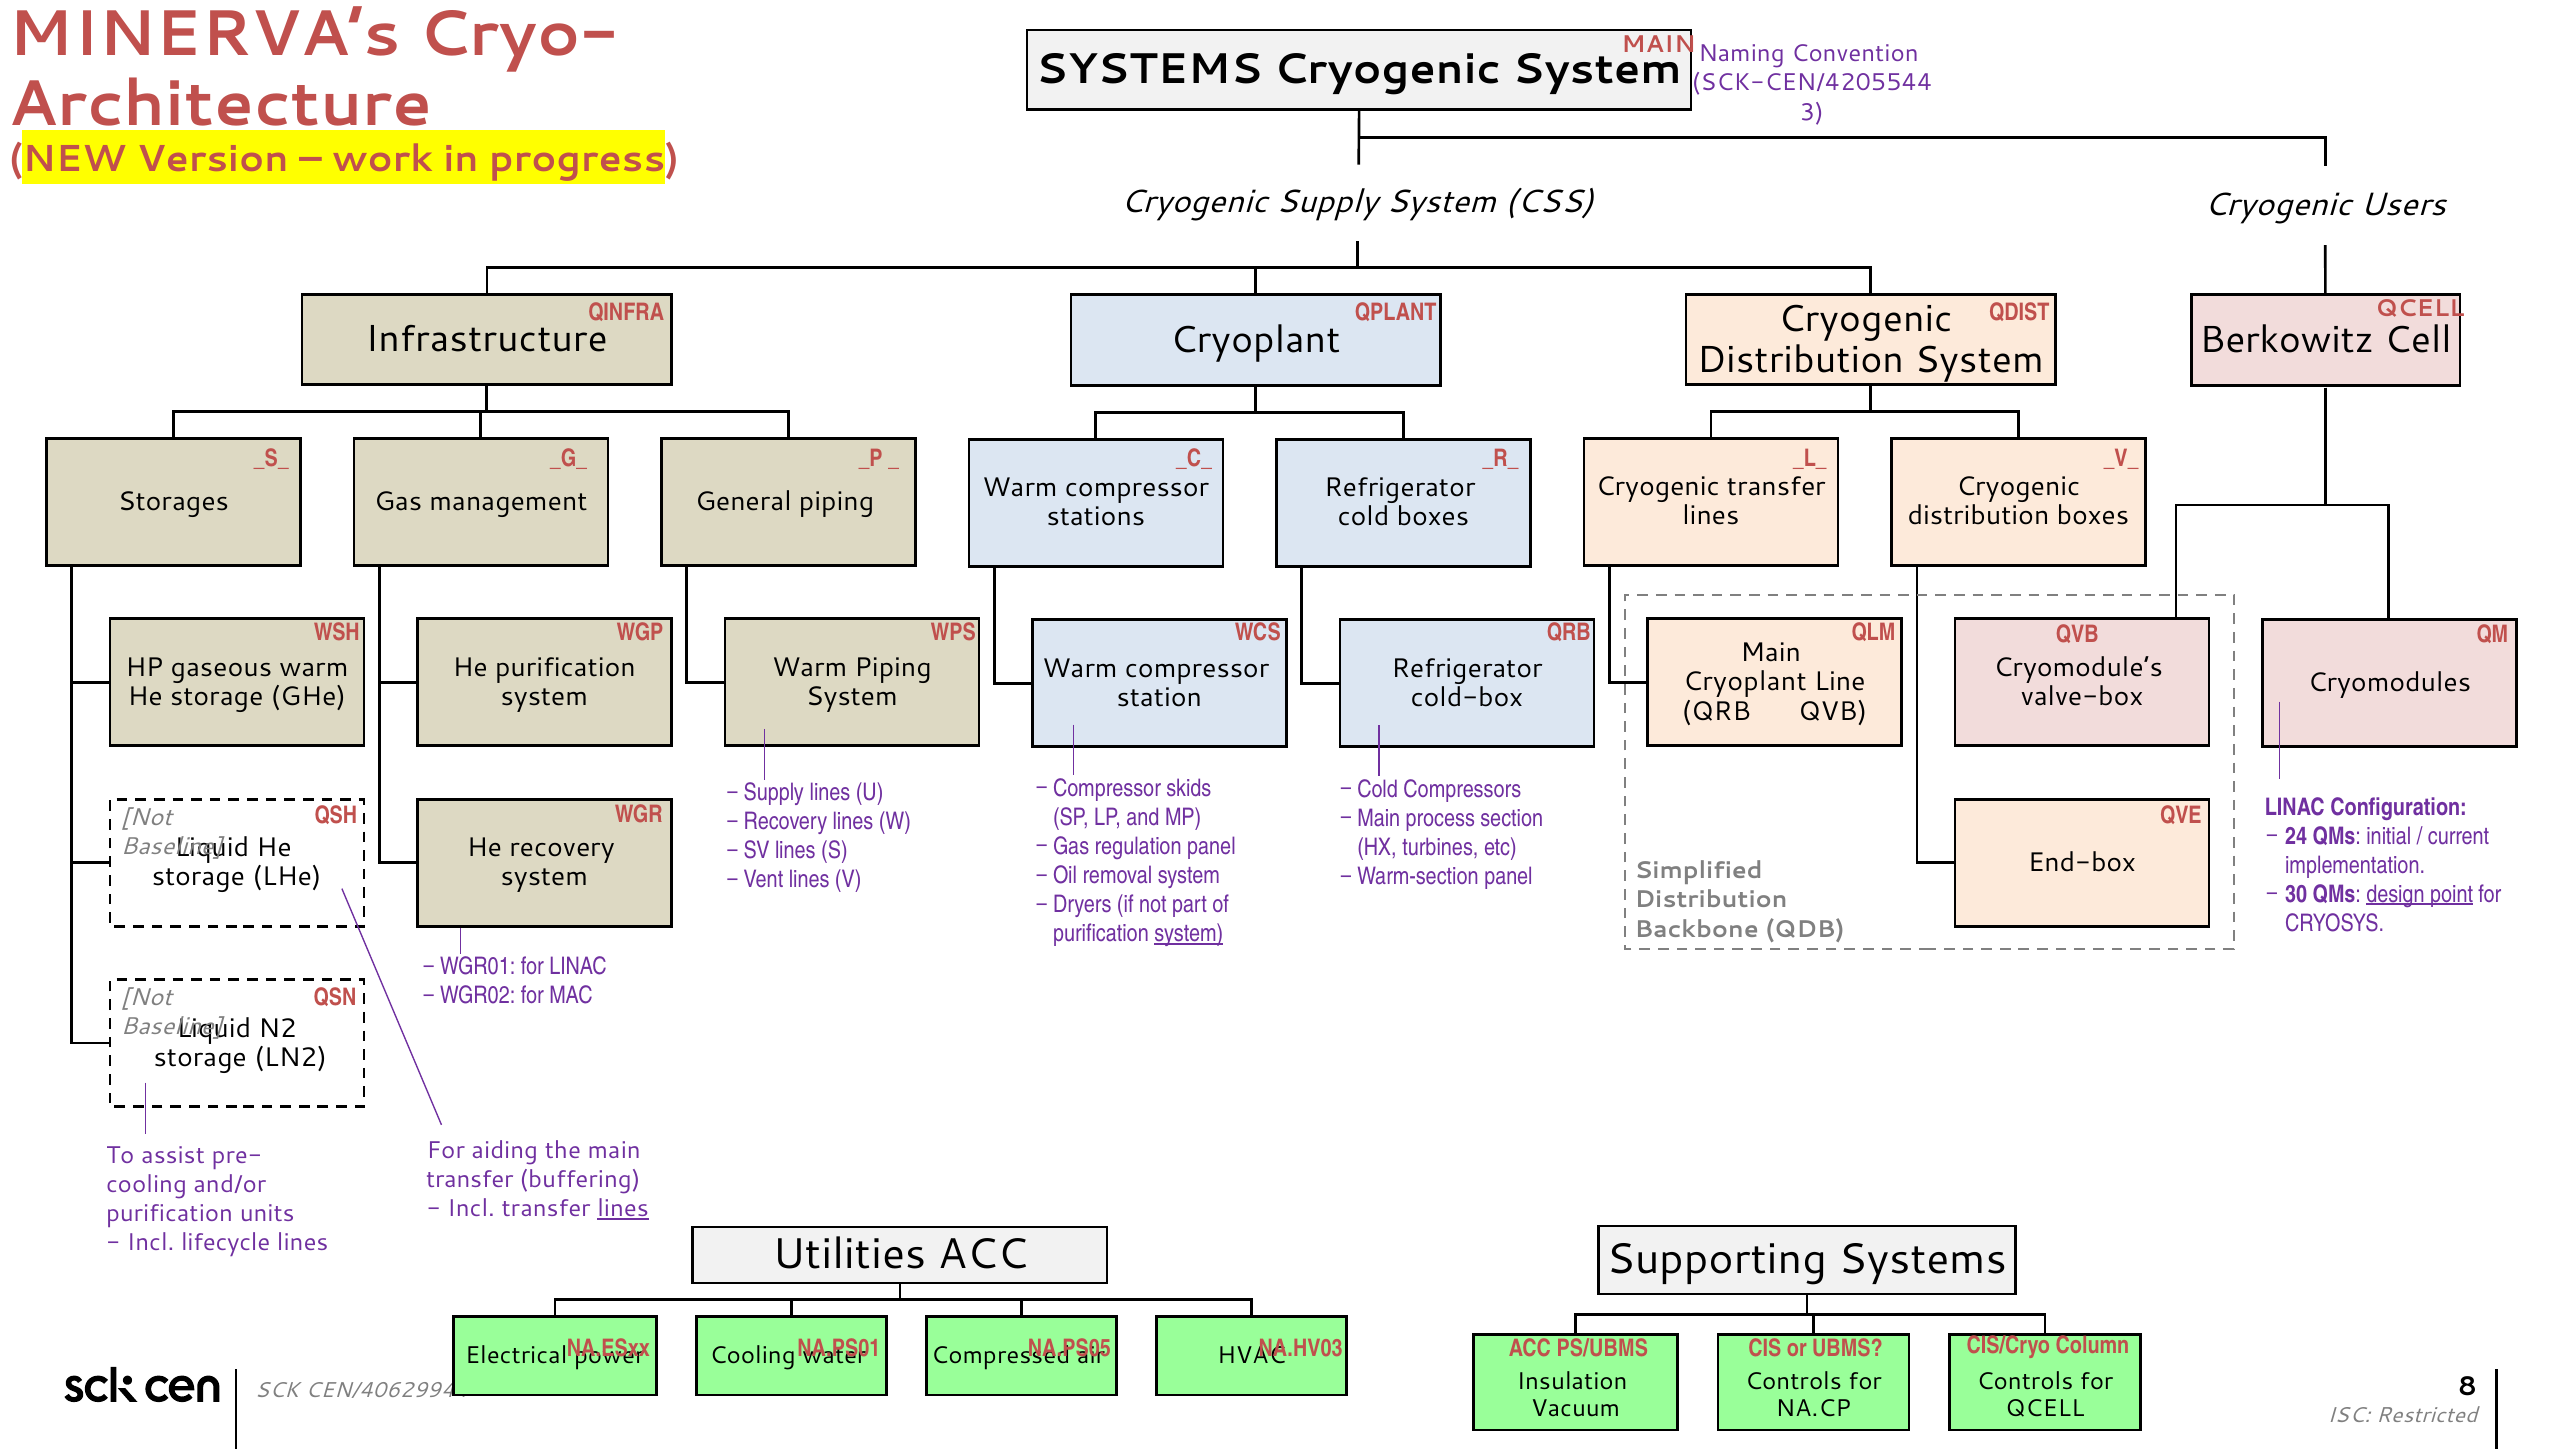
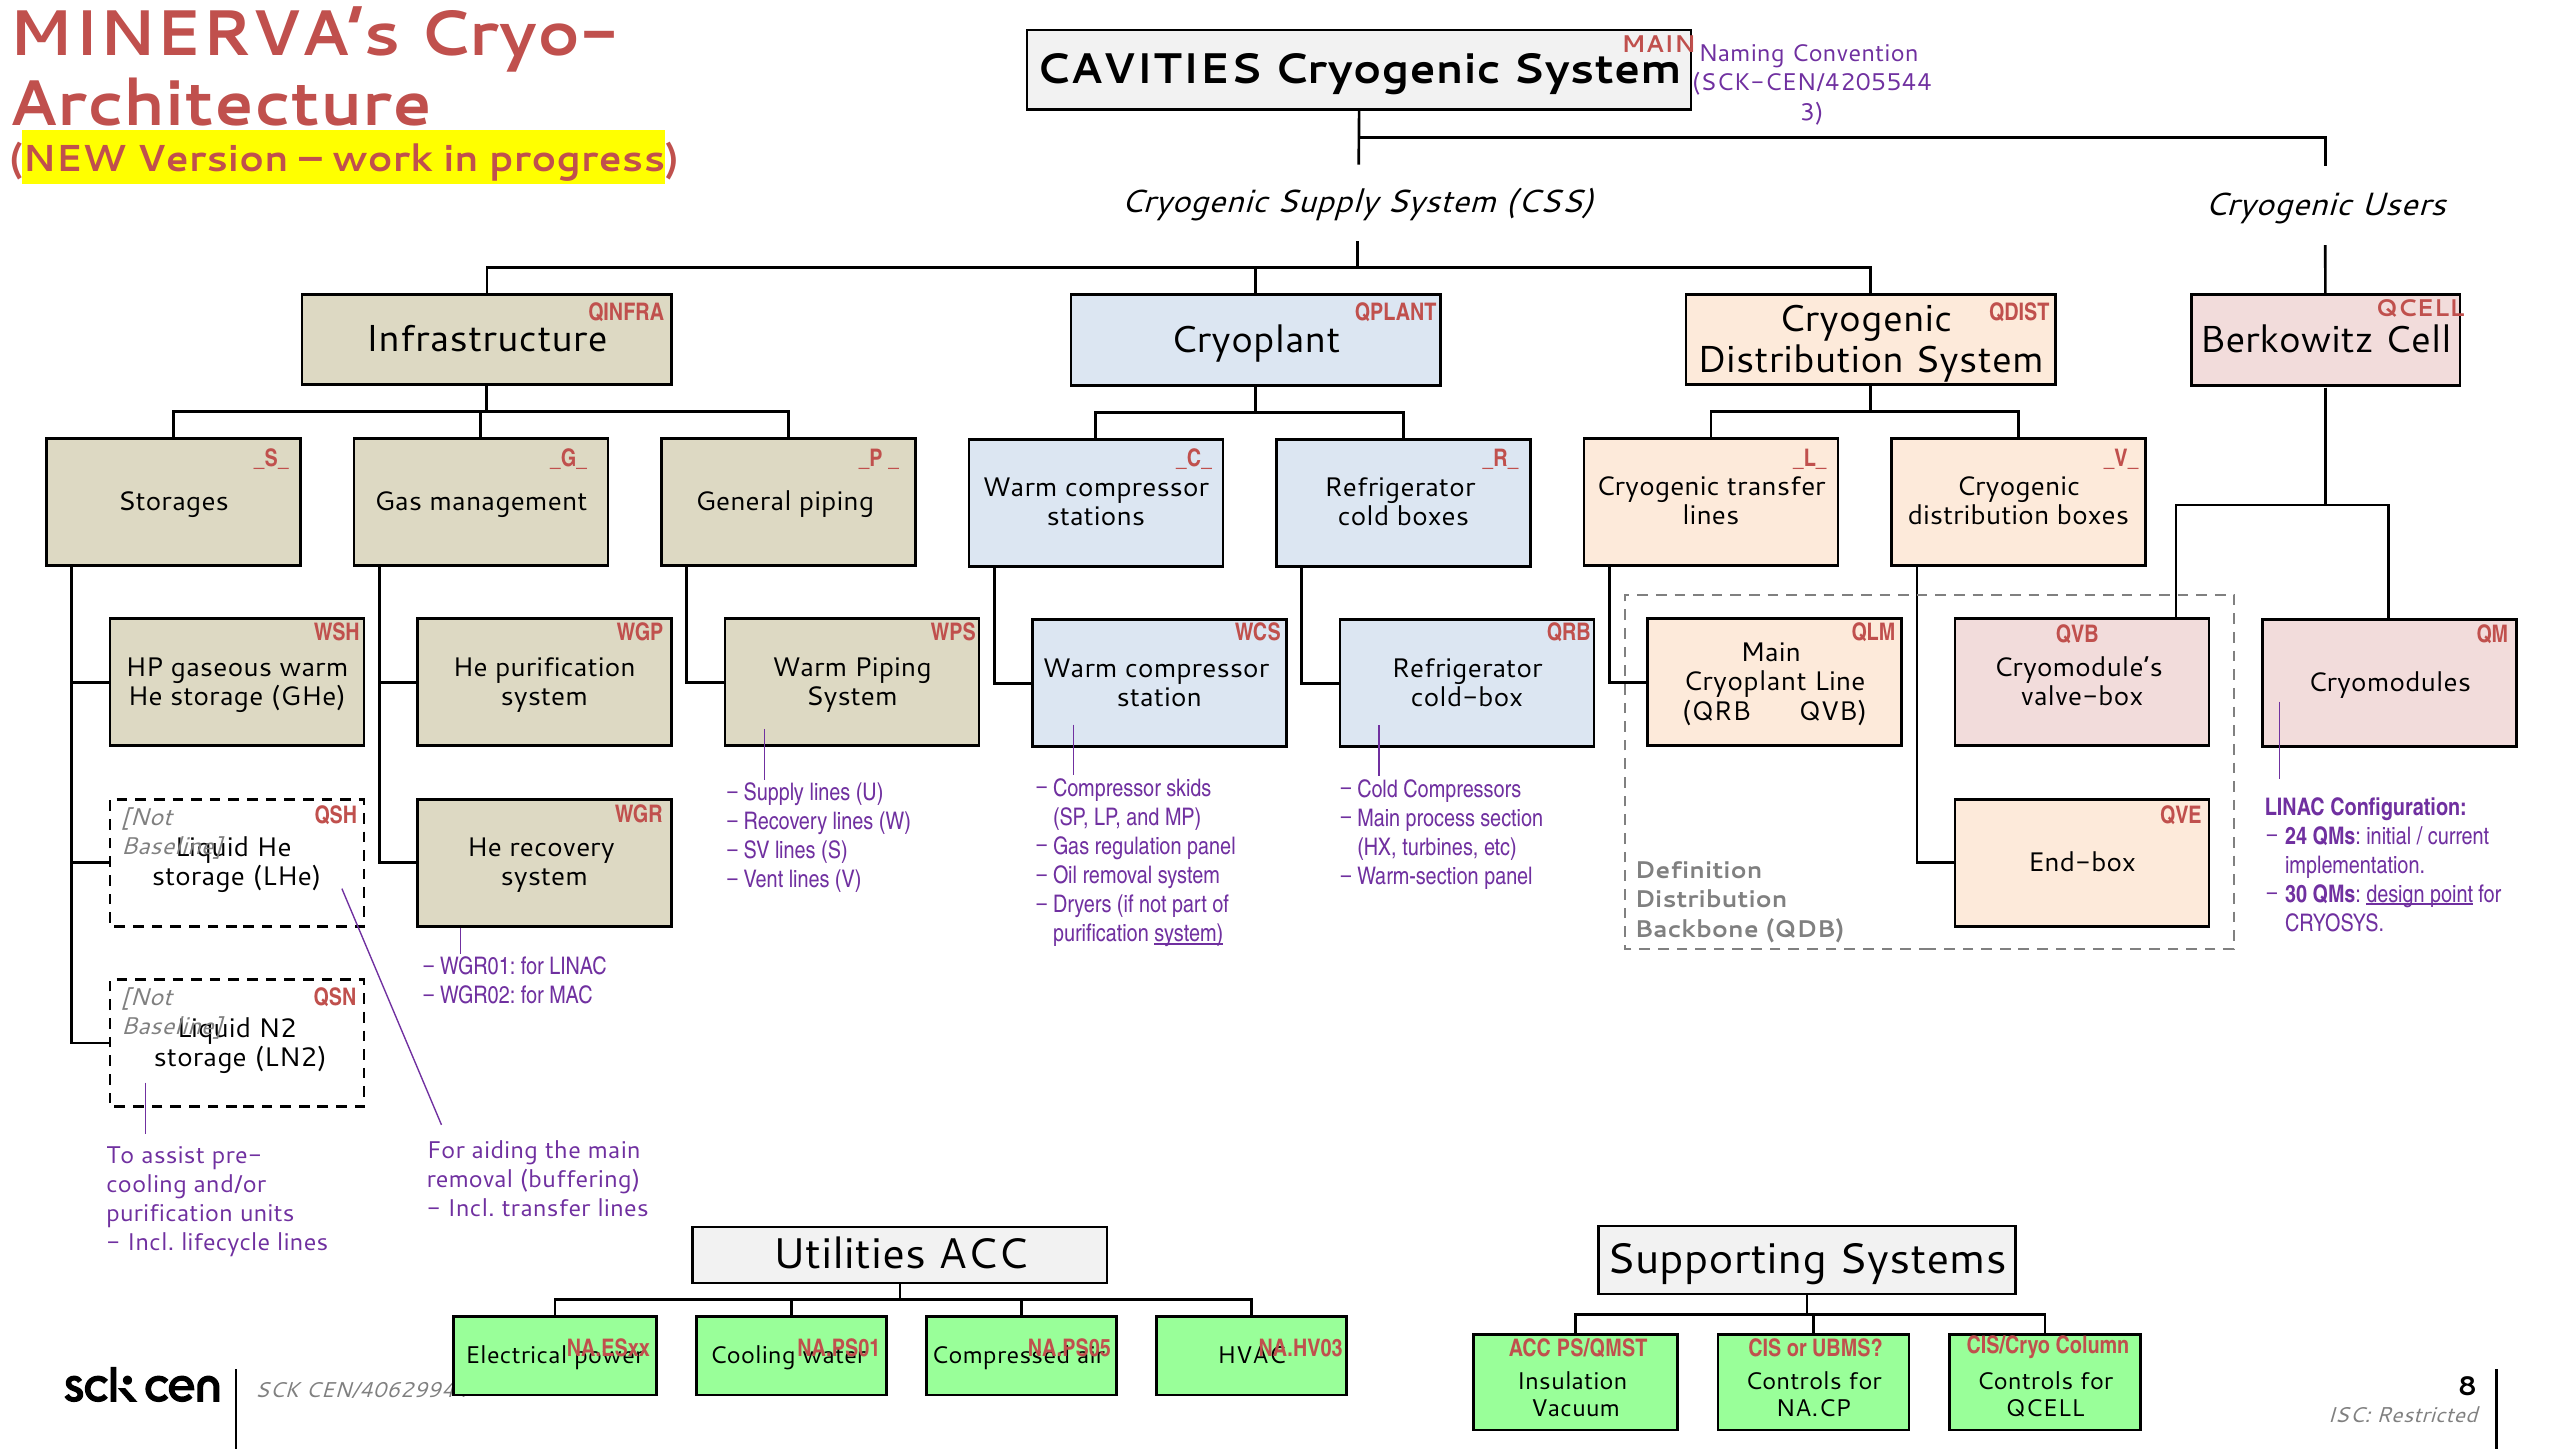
SYSTEMS at (1149, 69): SYSTEMS -> CAVITIES
Simplified: Simplified -> Definition
transfer at (470, 1180): transfer -> removal
lines at (623, 1209) underline: present -> none
PS/UBMS: PS/UBMS -> PS/QMST
